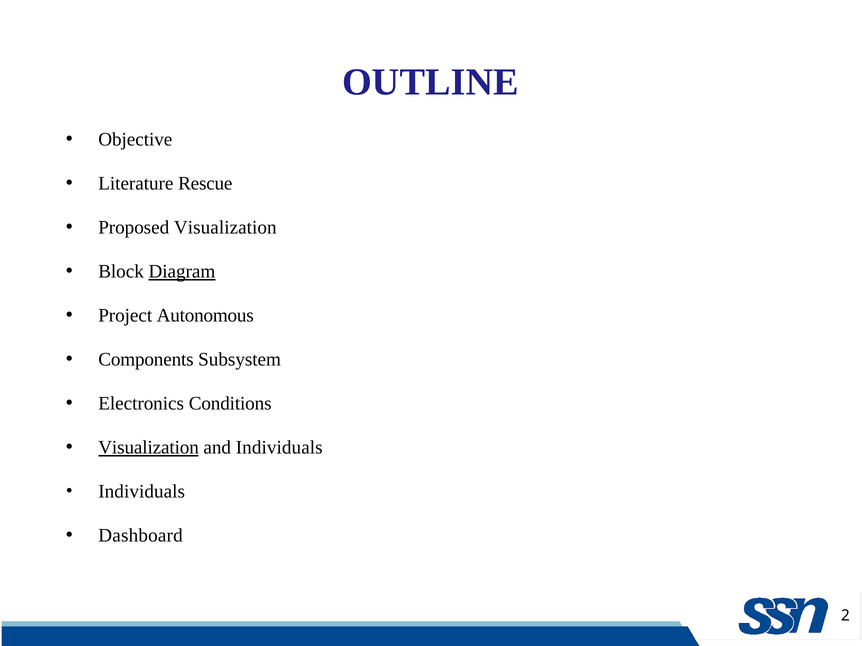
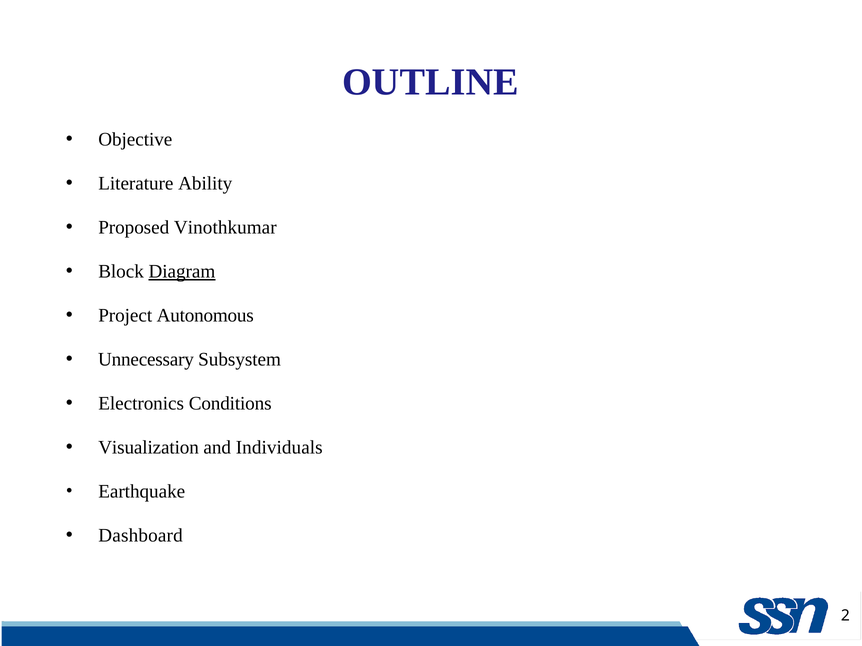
Rescue: Rescue -> Ability
Proposed Visualization: Visualization -> Vinothkumar
Components: Components -> Unnecessary
Visualization at (149, 448) underline: present -> none
Individuals at (142, 492): Individuals -> Earthquake
